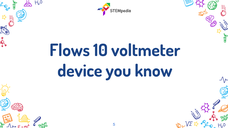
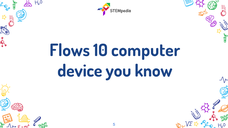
voltmeter: voltmeter -> computer
